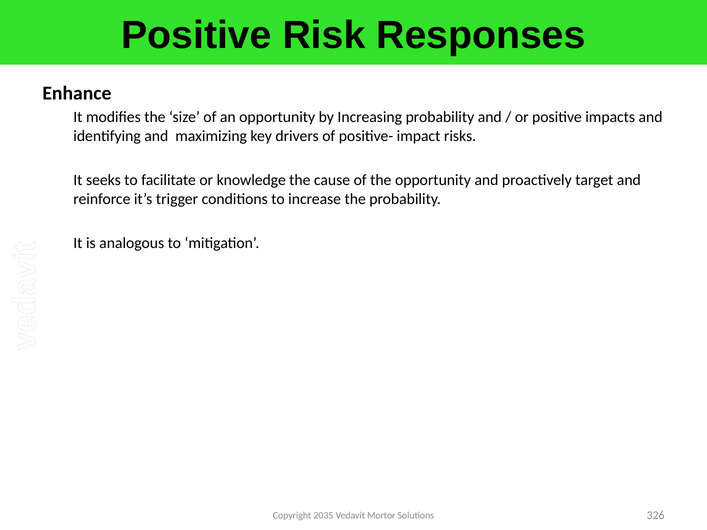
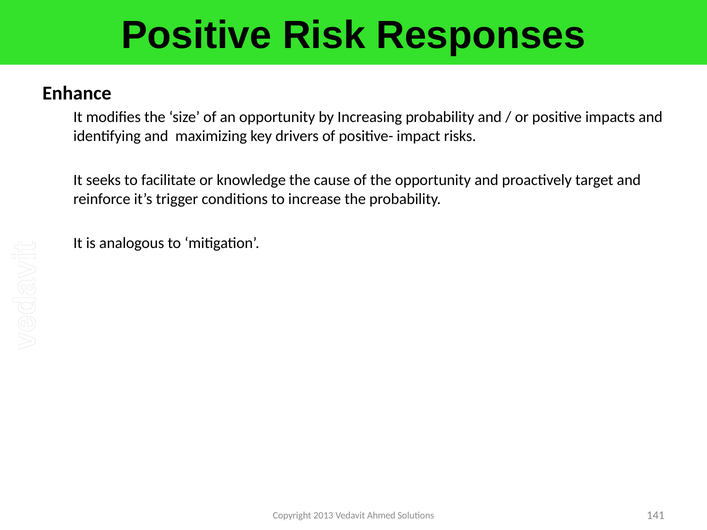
2035: 2035 -> 2013
Mortor: Mortor -> Ahmed
326: 326 -> 141
